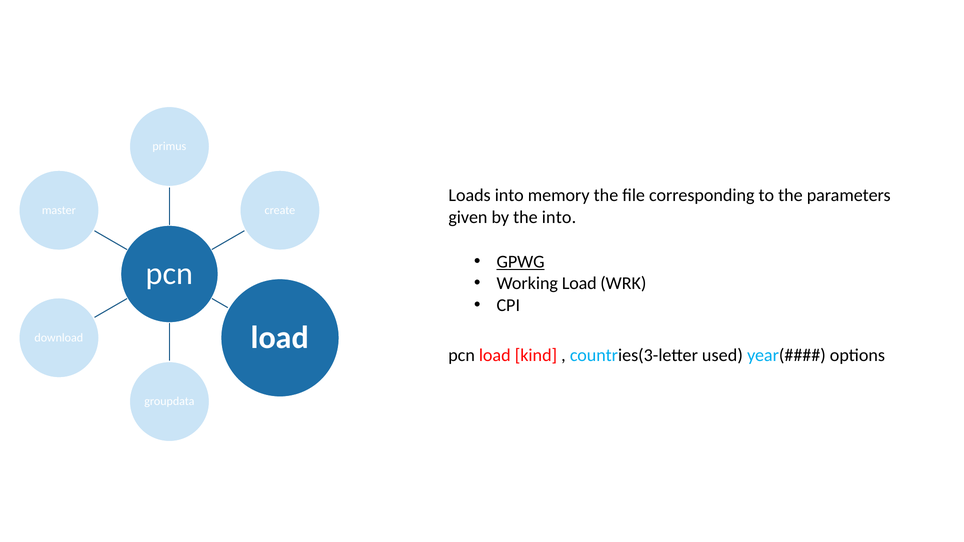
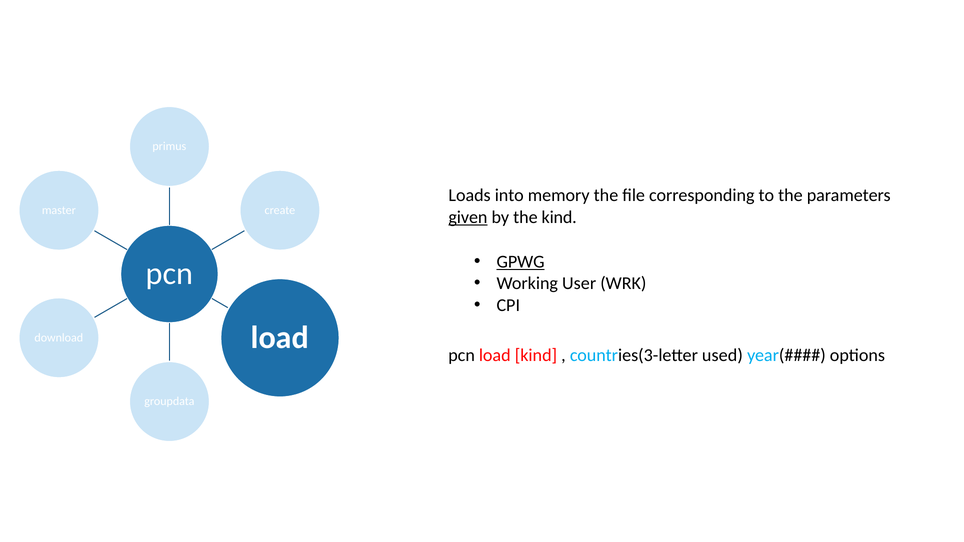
given underline: none -> present
the into: into -> kind
Working Load: Load -> User
